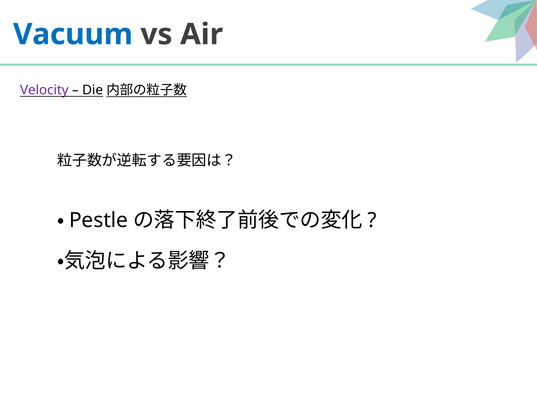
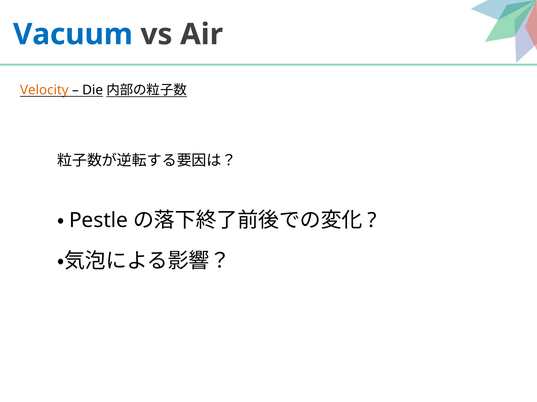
Velocity colour: purple -> orange
